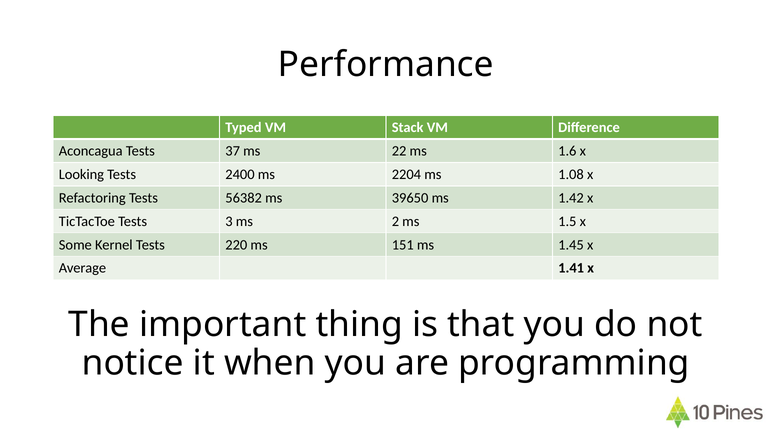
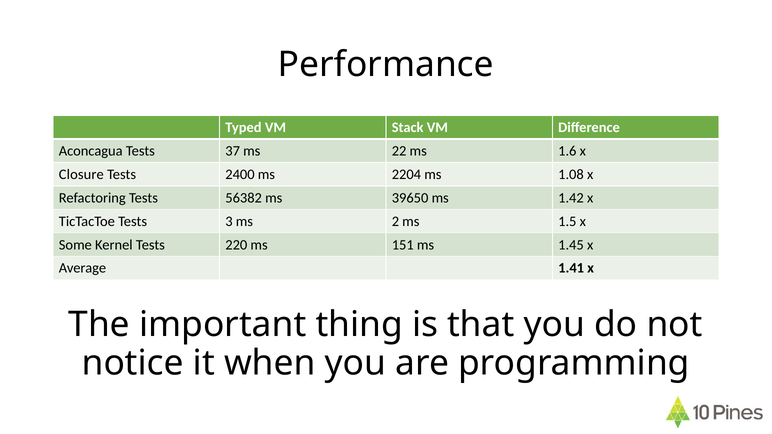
Looking: Looking -> Closure
